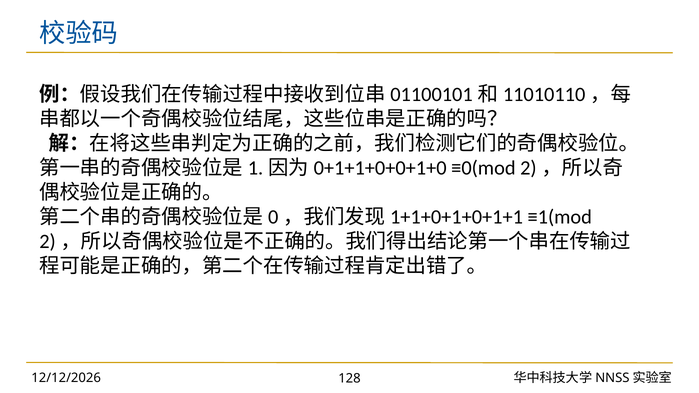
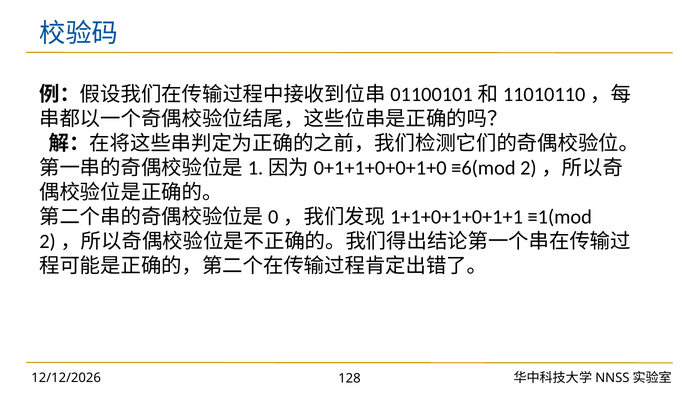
≡0(mod: ≡0(mod -> ≡6(mod
